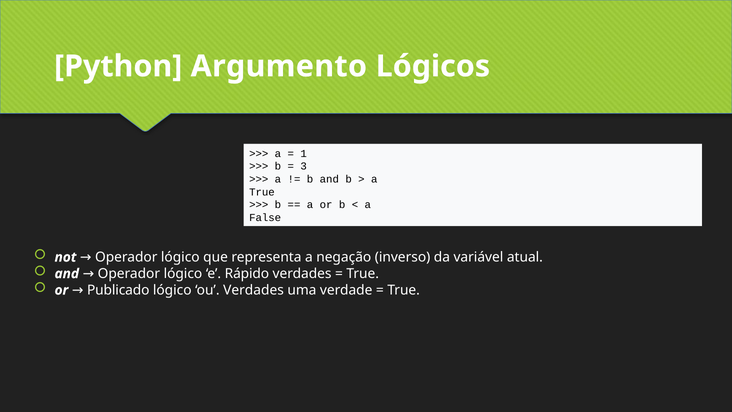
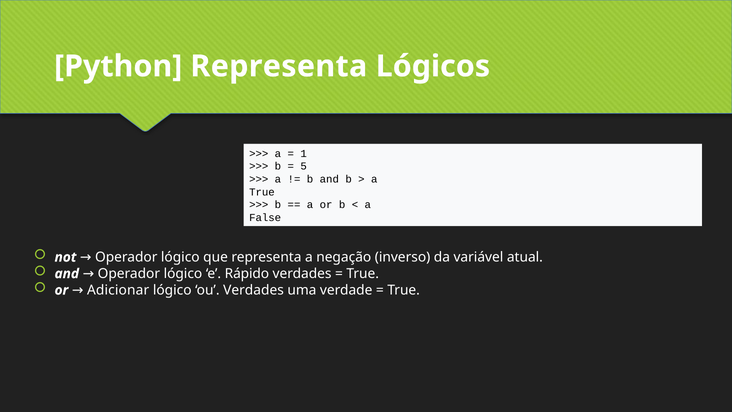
Python Argumento: Argumento -> Representa
3: 3 -> 5
Publicado: Publicado -> Adicionar
